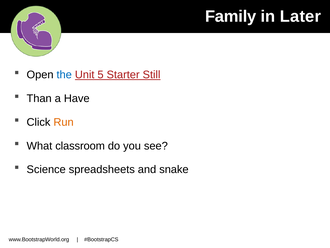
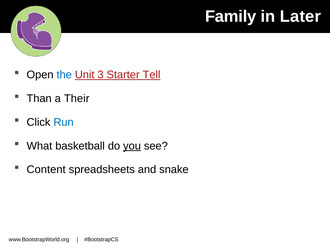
5: 5 -> 3
Still: Still -> Tell
Have: Have -> Their
Run colour: orange -> blue
classroom: classroom -> basketball
you underline: none -> present
Science: Science -> Content
